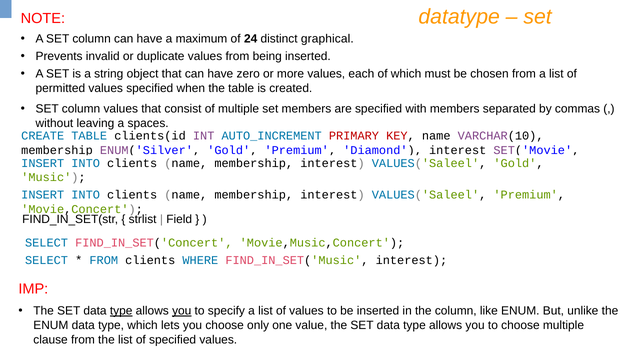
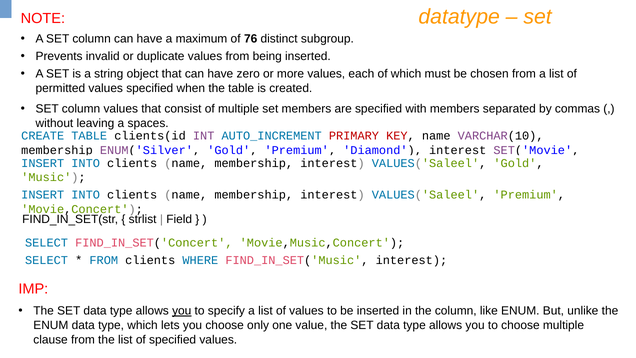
24: 24 -> 76
graphical: graphical -> subgroup
type at (121, 311) underline: present -> none
